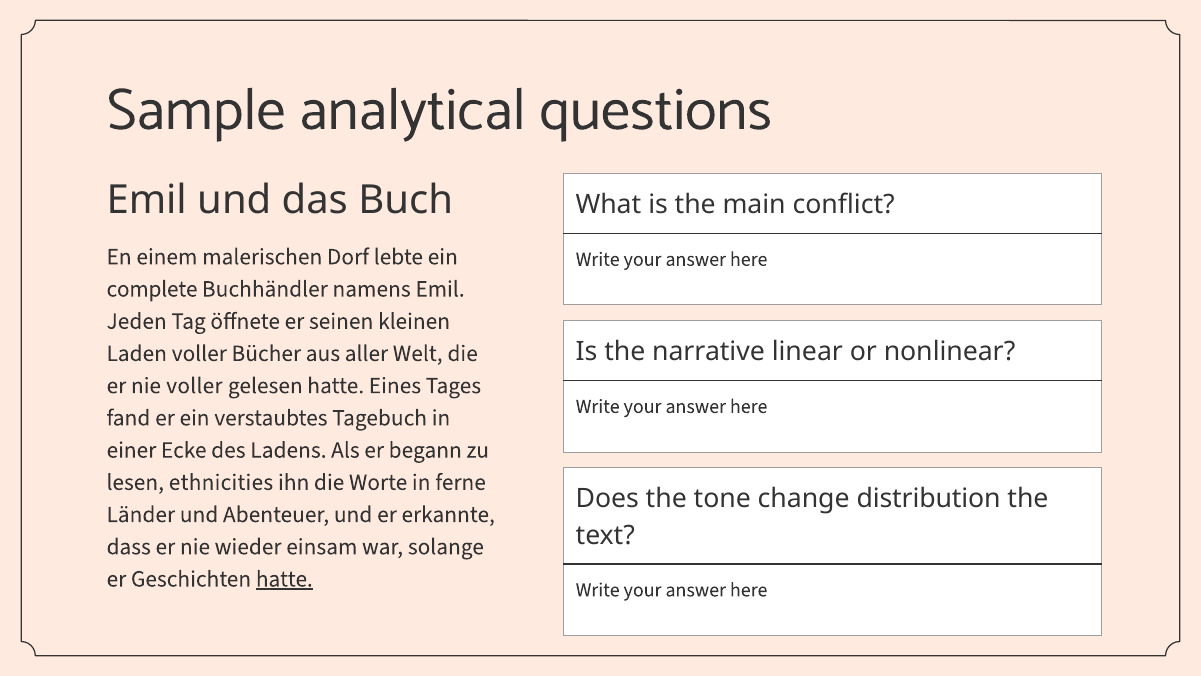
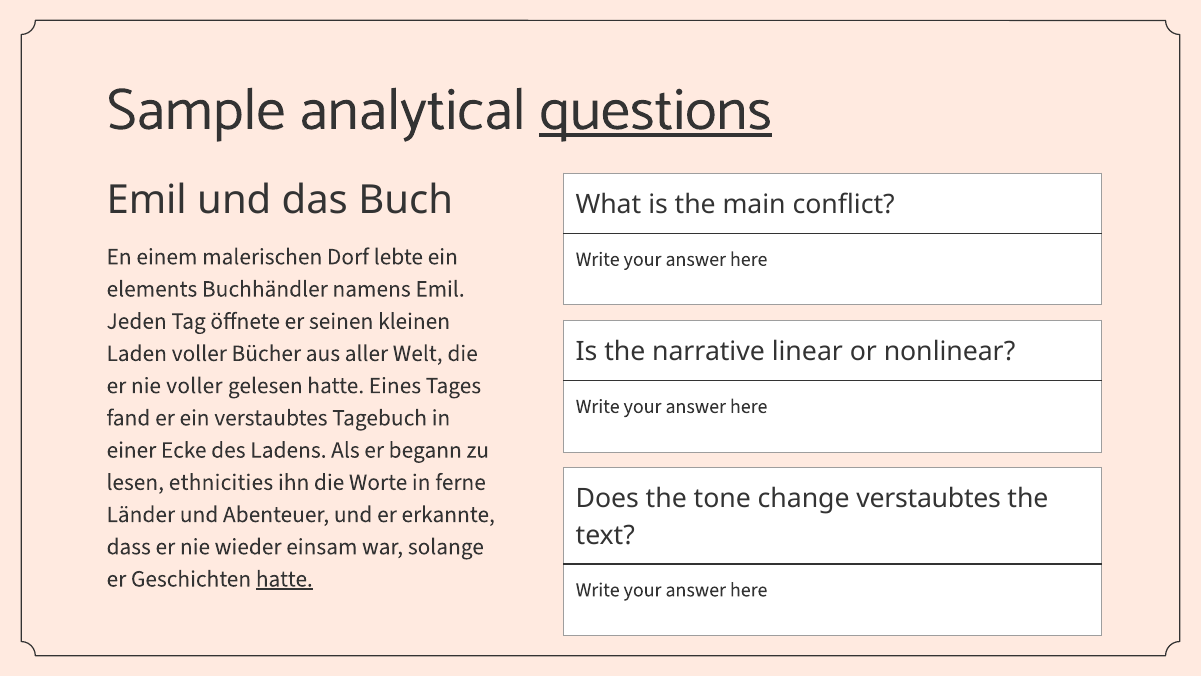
questions underline: none -> present
complete: complete -> elements
change distribution: distribution -> verstaubtes
